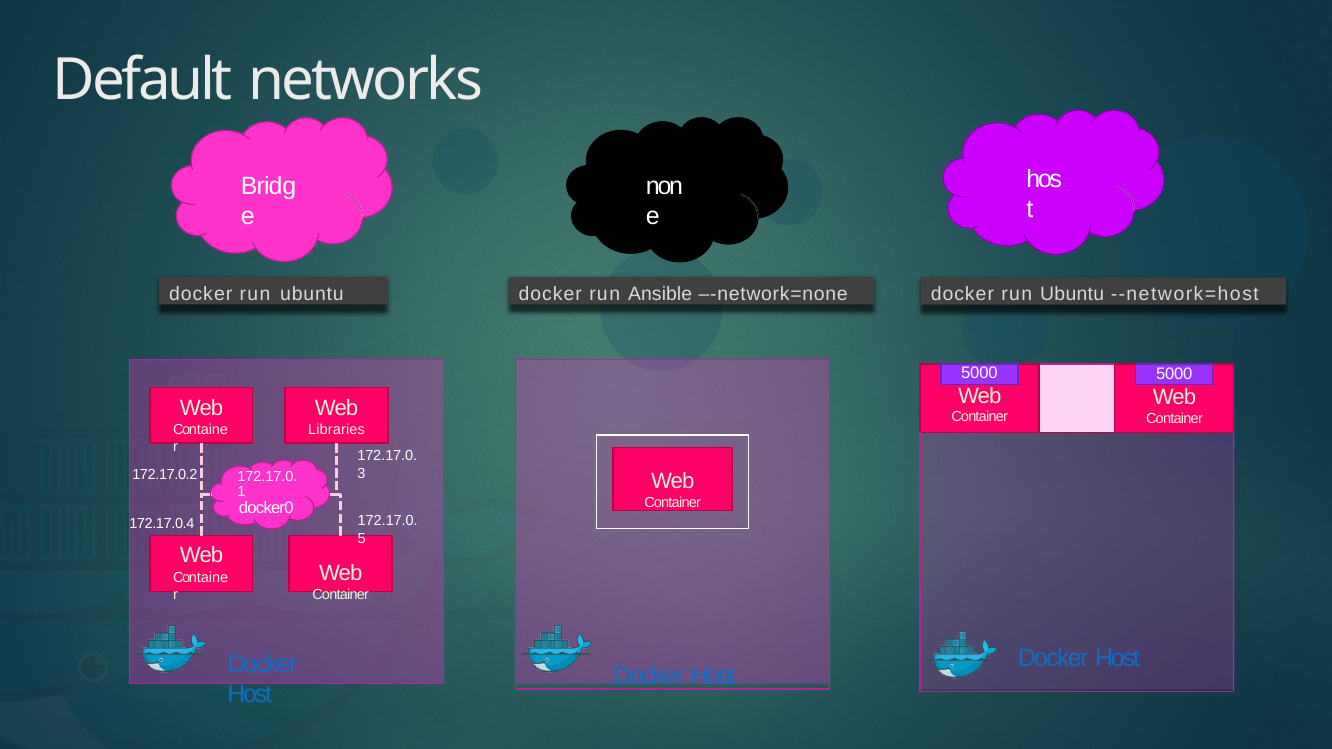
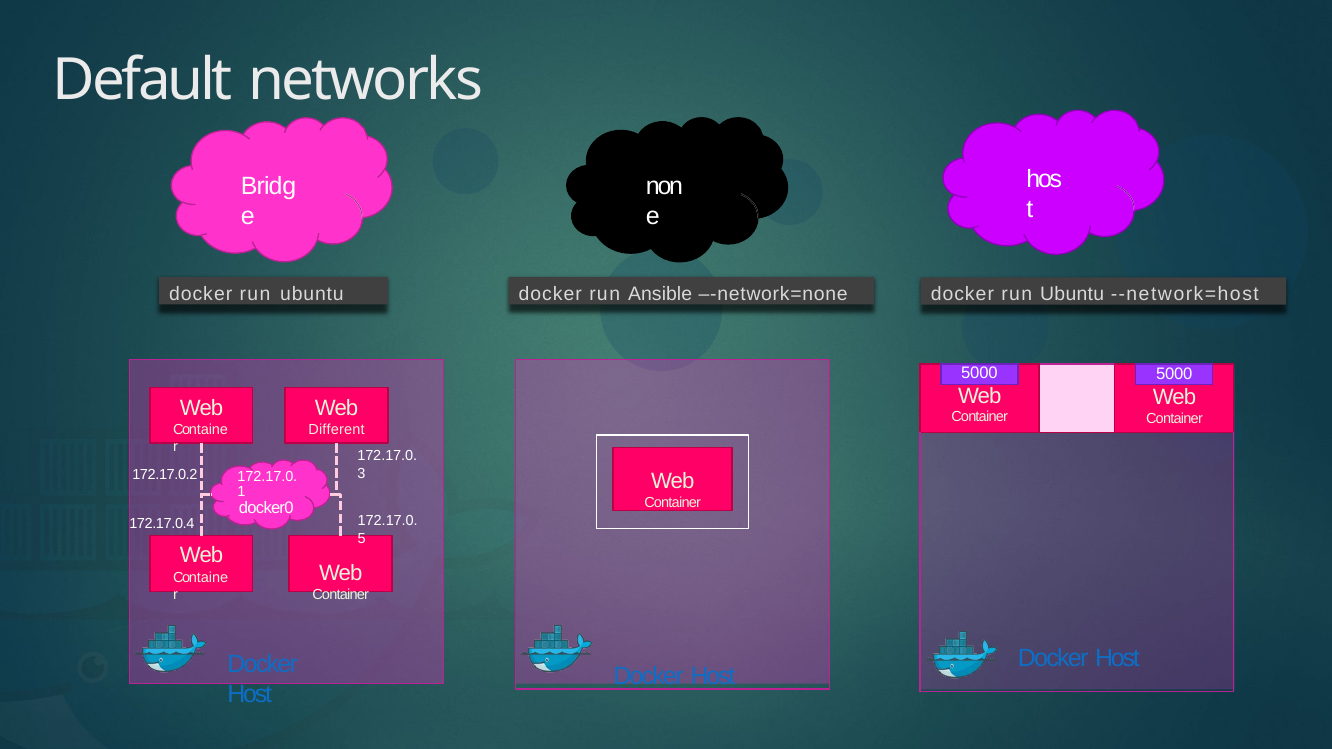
Libraries: Libraries -> Different
